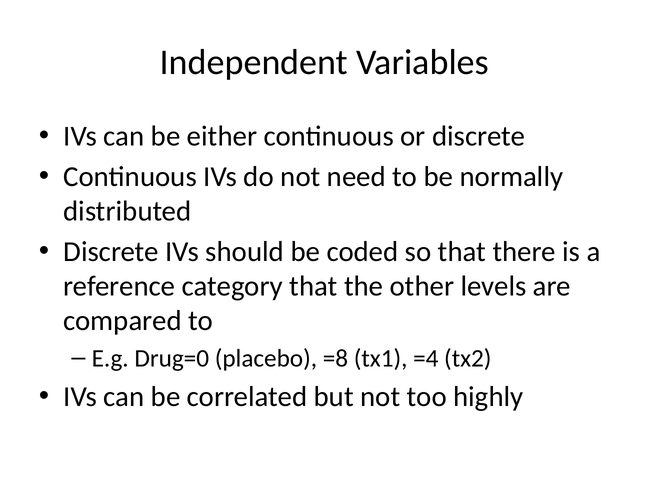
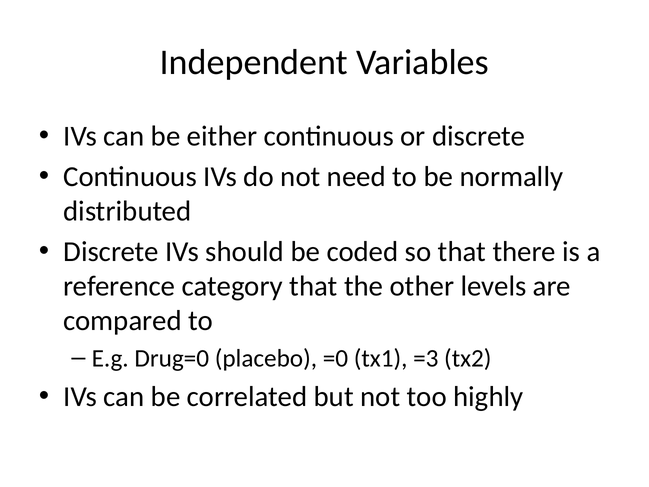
=8: =8 -> =0
=4: =4 -> =3
